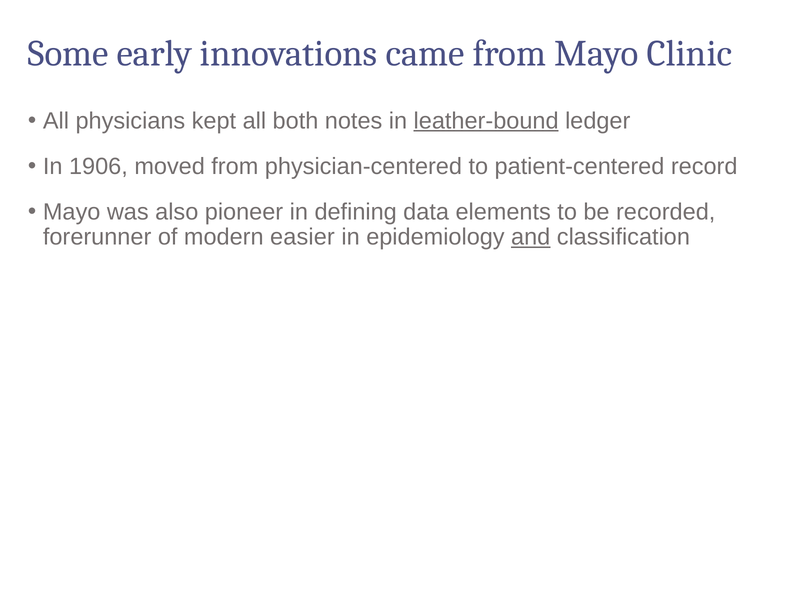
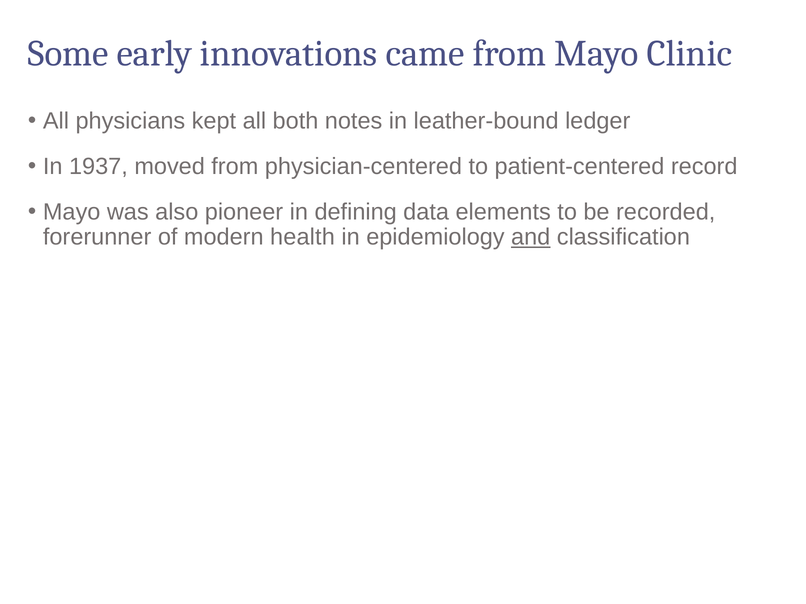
leather-bound underline: present -> none
1906: 1906 -> 1937
easier: easier -> health
